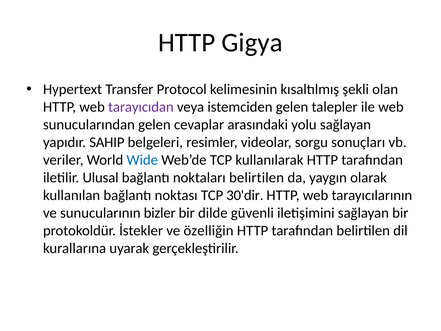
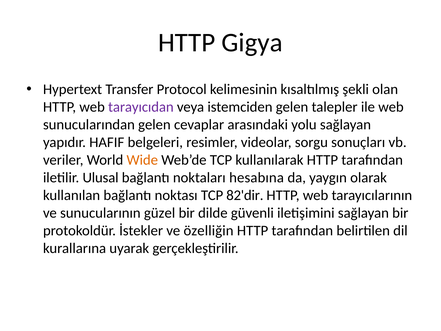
SAHIP: SAHIP -> HAFIF
Wide colour: blue -> orange
noktaları belirtilen: belirtilen -> hesabına
30'dir: 30'dir -> 82'dir
bizler: bizler -> güzel
